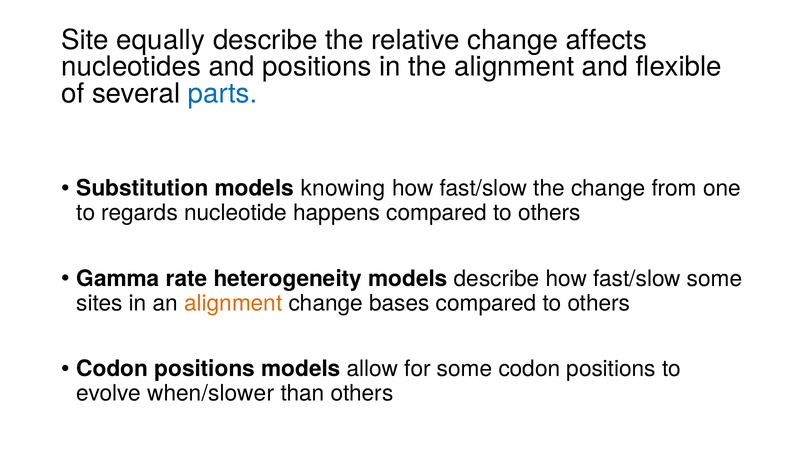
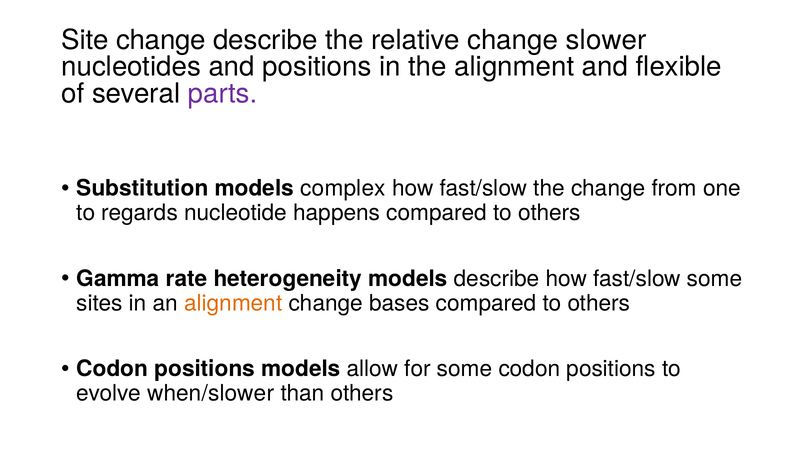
Site equally: equally -> change
affects: affects -> slower
parts colour: blue -> purple
knowing: knowing -> complex
